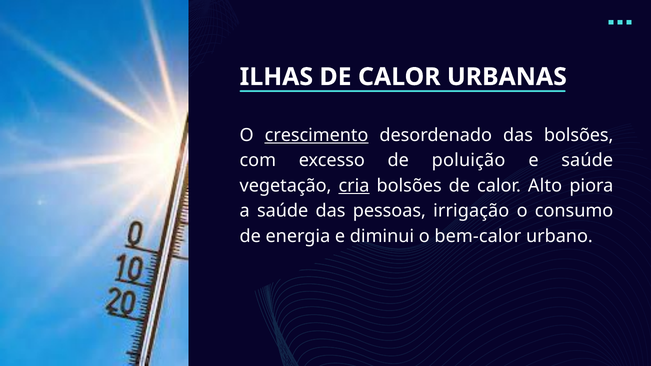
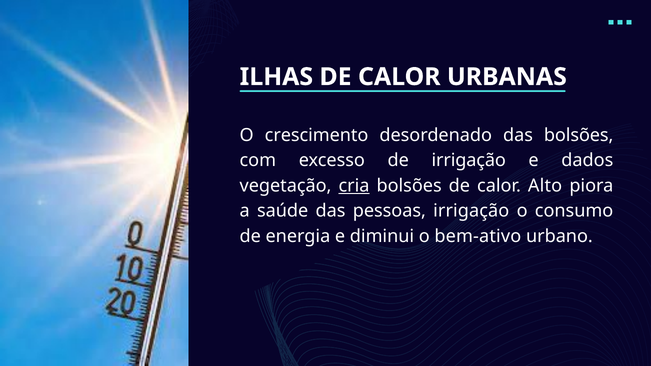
crescimento underline: present -> none
de poluição: poluição -> irrigação
e saúde: saúde -> dados
bem-calor: bem-calor -> bem-ativo
